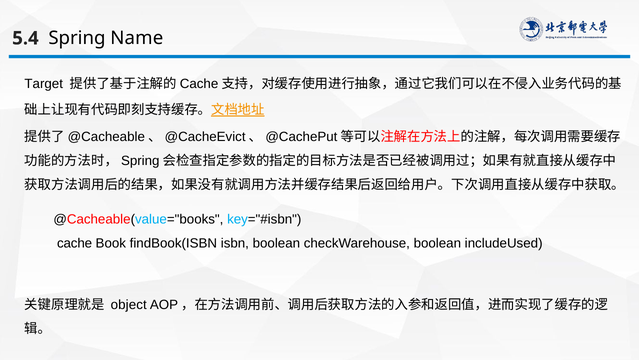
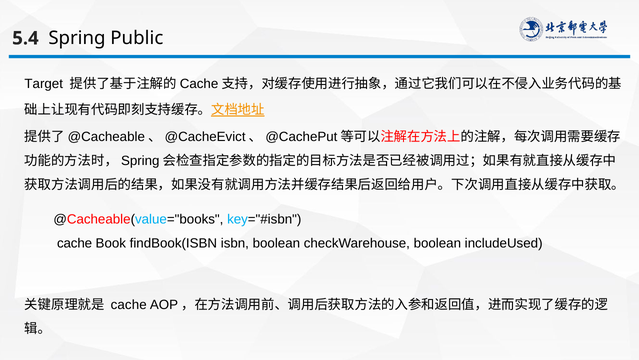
Name: Name -> Public
object at (129, 304): object -> cache
